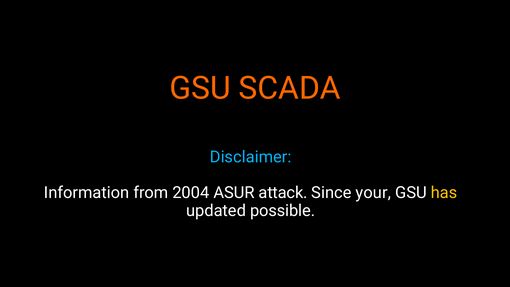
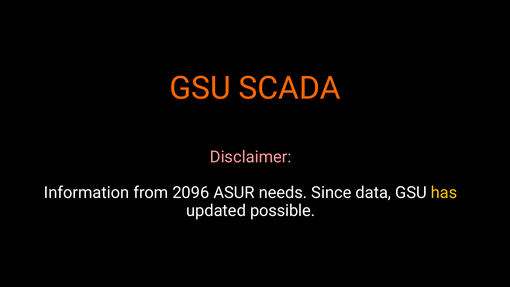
Disclaimer colour: light blue -> pink
2004: 2004 -> 2096
attack: attack -> needs
your: your -> data
